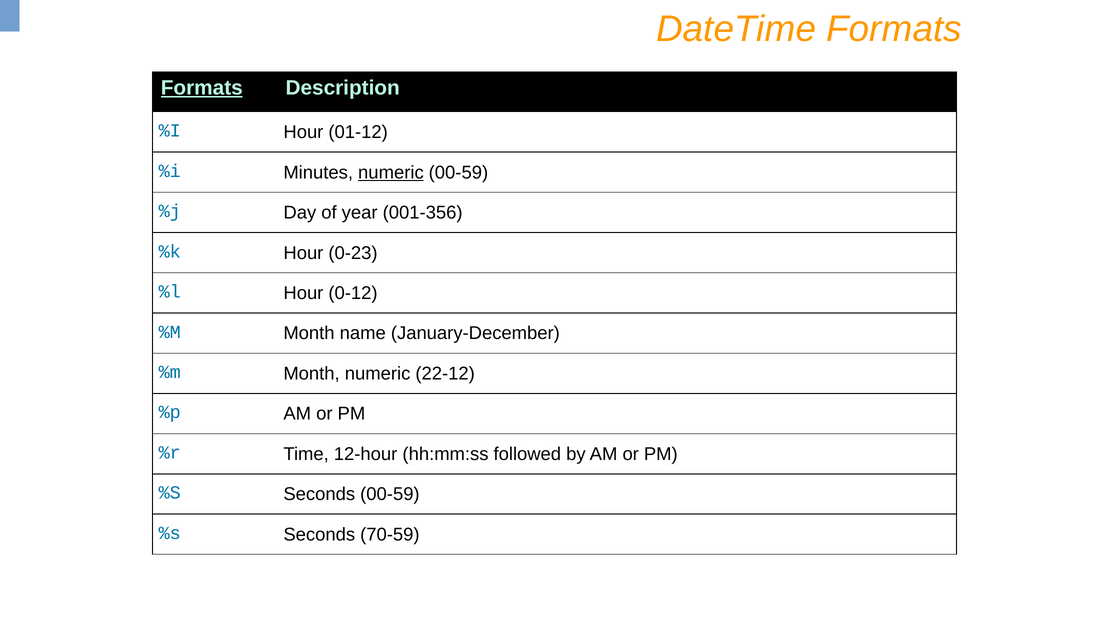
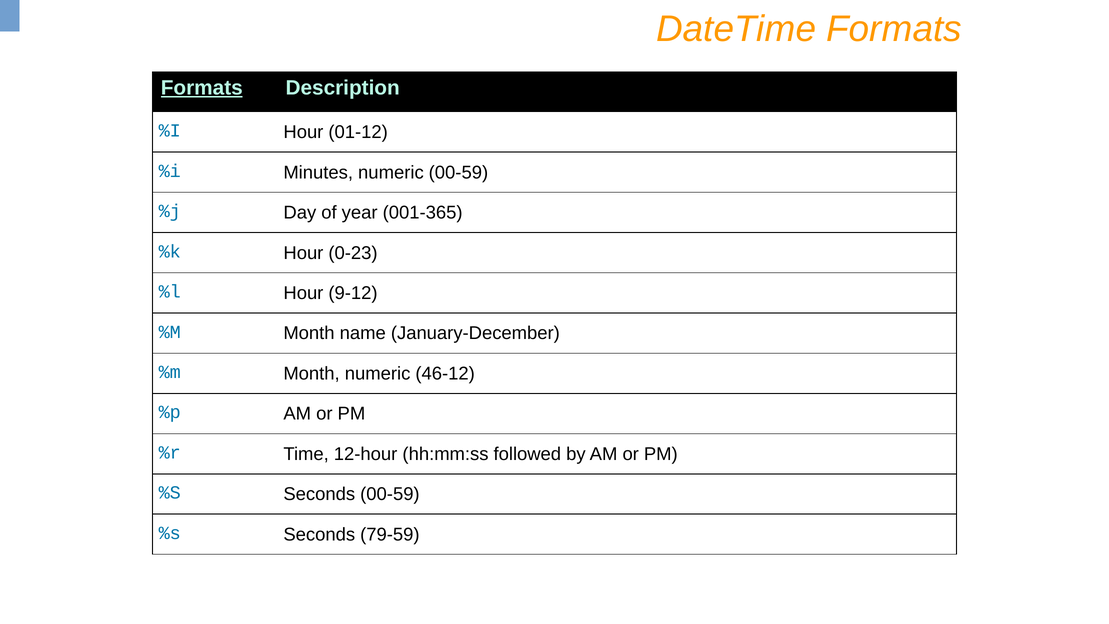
numeric at (391, 172) underline: present -> none
001-356: 001-356 -> 001-365
0-12: 0-12 -> 9-12
22-12: 22-12 -> 46-12
70-59: 70-59 -> 79-59
